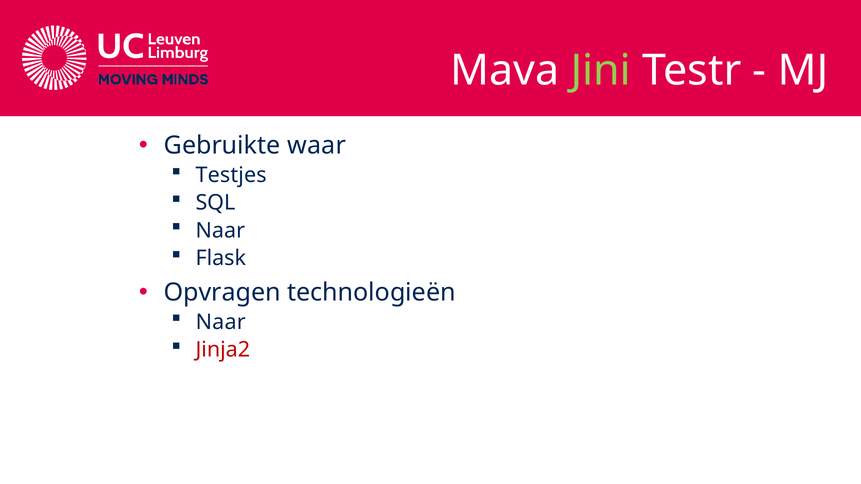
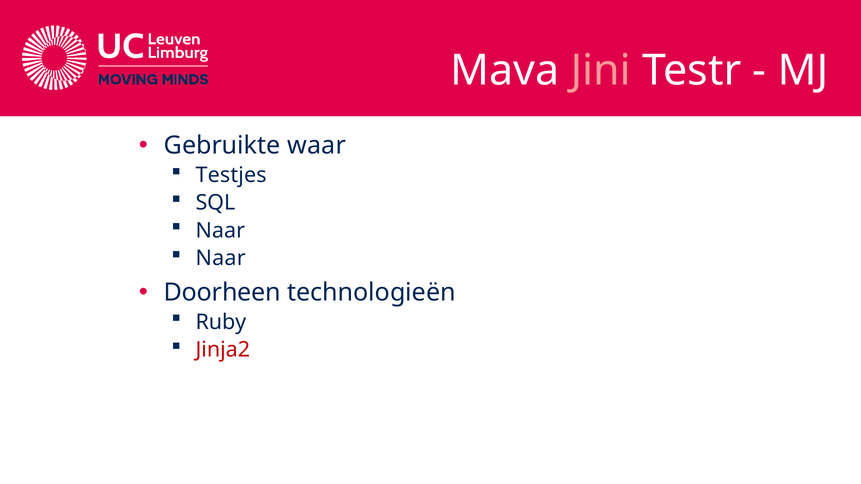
Jini colour: light green -> pink
Flask at (221, 258): Flask -> Naar
Opvragen: Opvragen -> Doorheen
Naar at (221, 322): Naar -> Ruby
